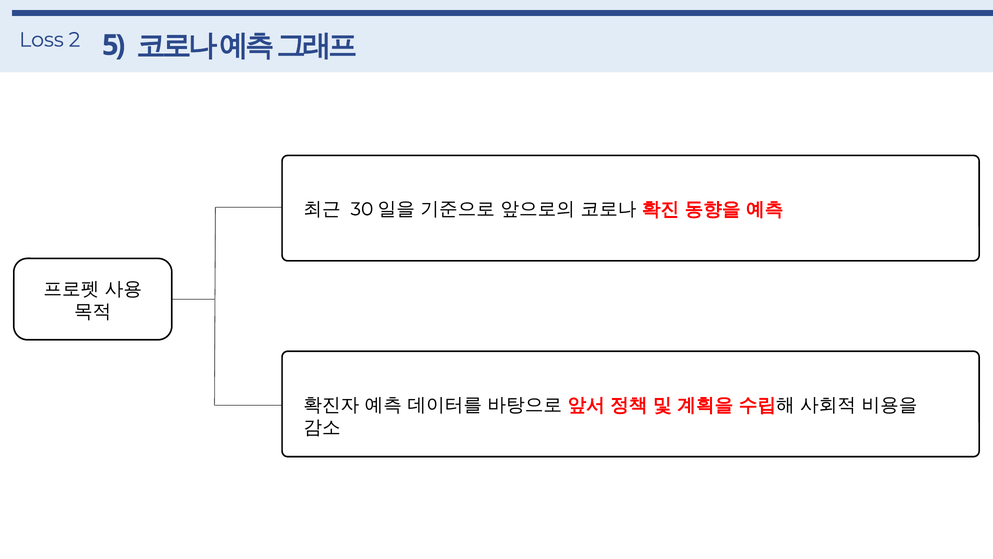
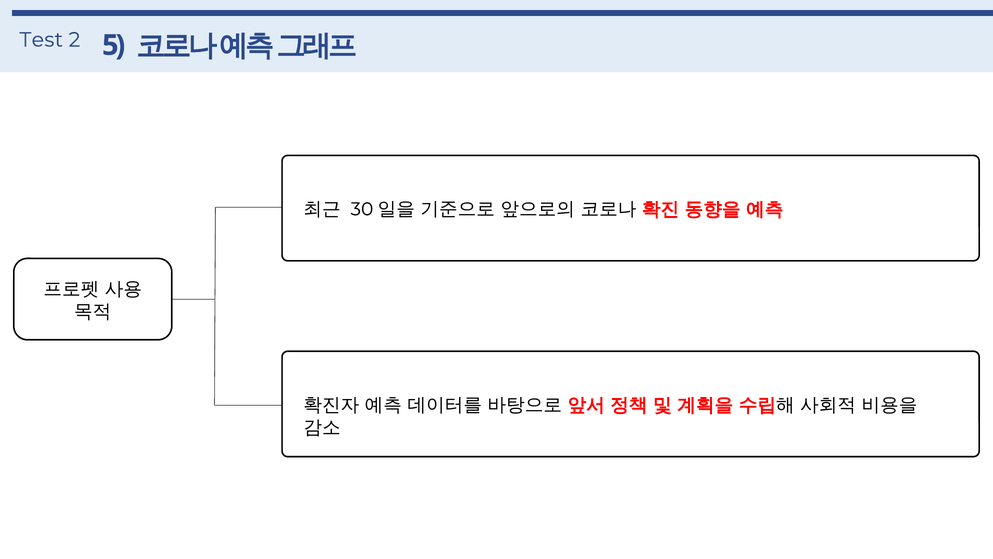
Loss: Loss -> Test
